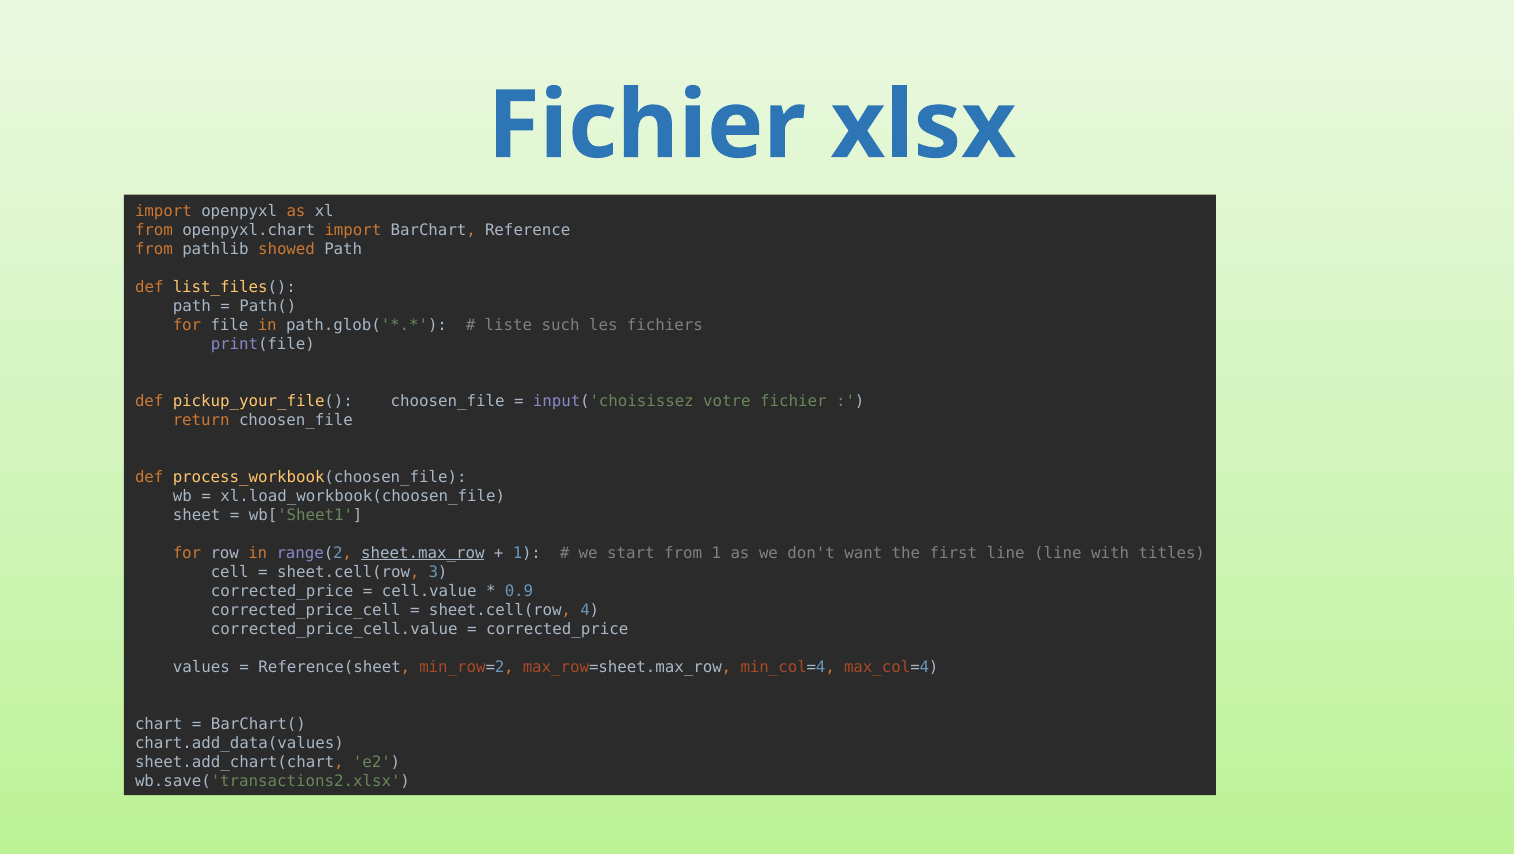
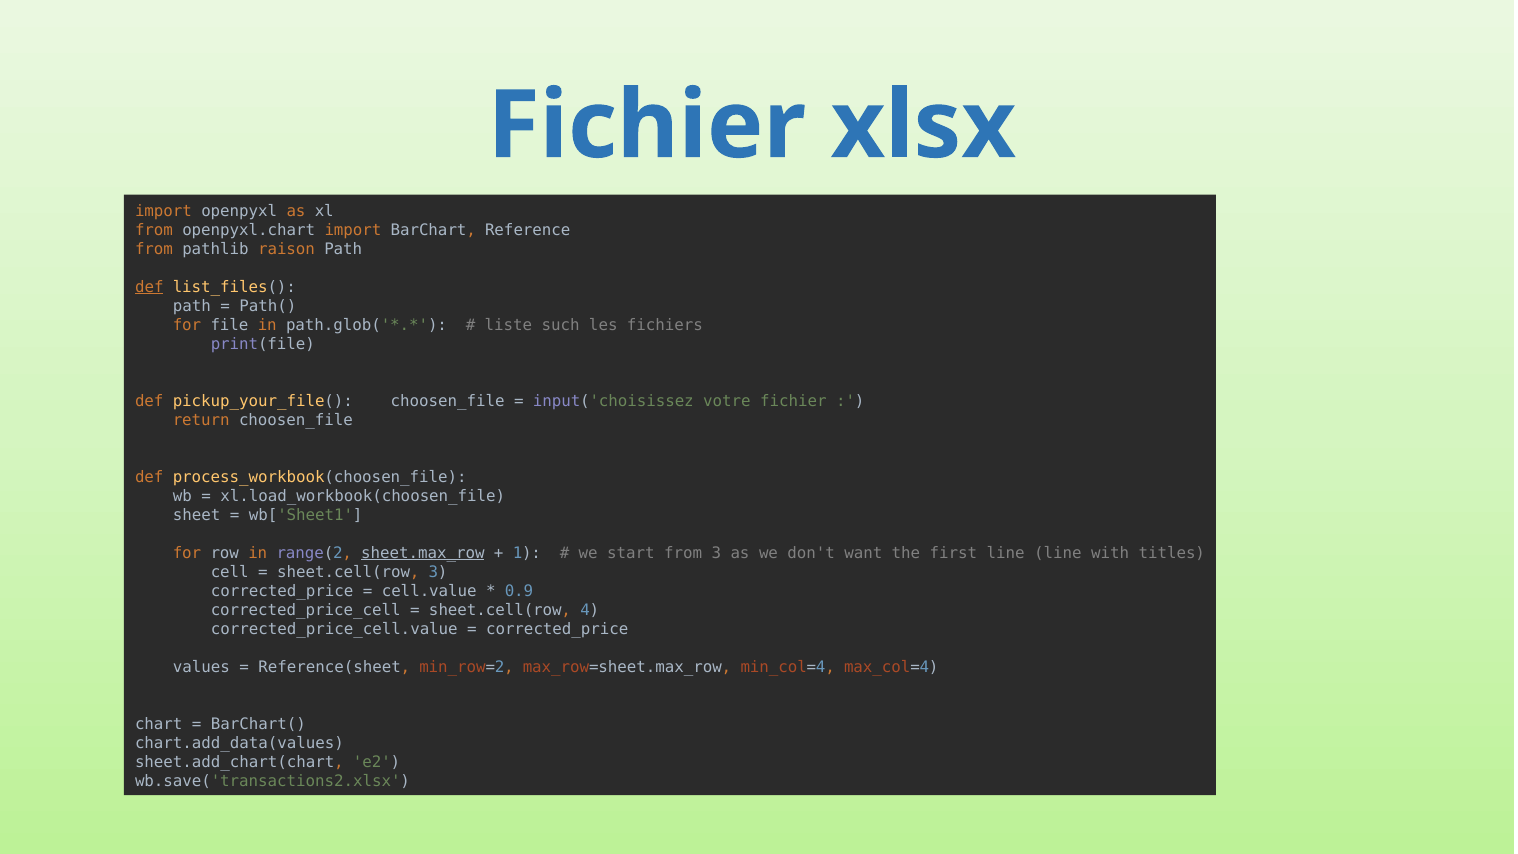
showed: showed -> raison
def at (149, 287) underline: none -> present
from 1: 1 -> 3
